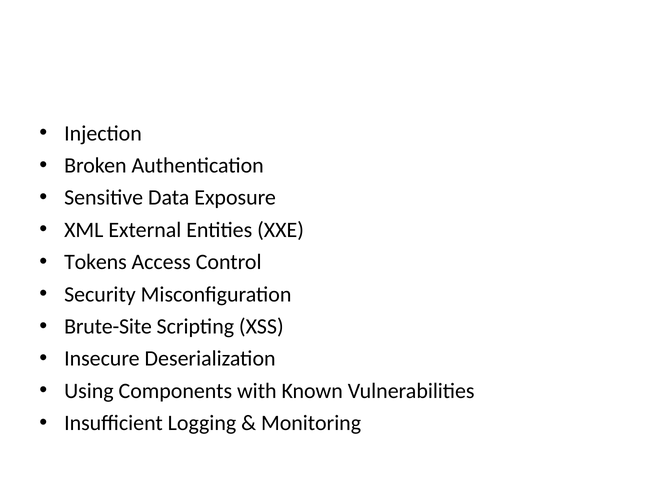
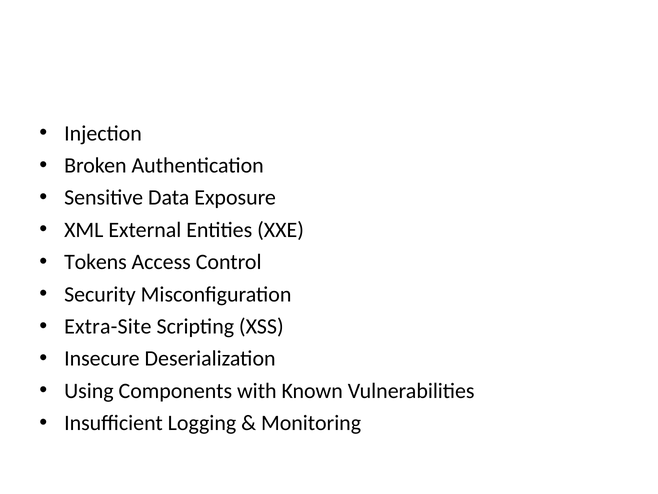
Brute-Site: Brute-Site -> Extra-Site
